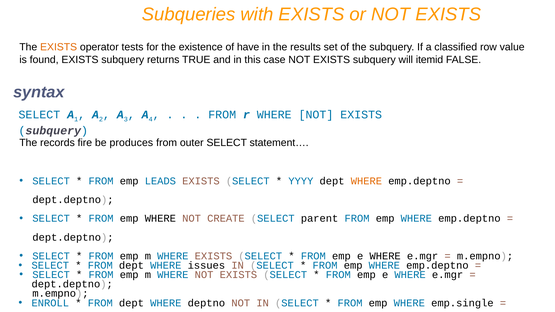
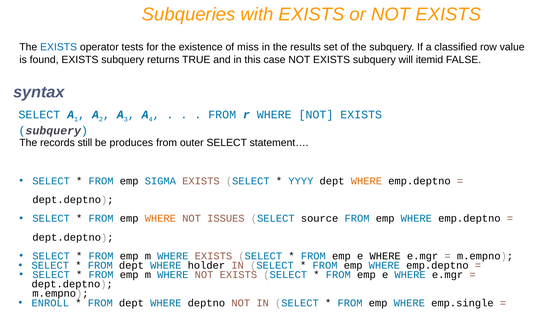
EXISTS at (59, 47) colour: orange -> blue
have: have -> miss
fire: fire -> still
LEADS: LEADS -> SIGMA
WHERE at (160, 219) colour: black -> orange
CREATE: CREATE -> ISSUES
parent: parent -> source
issues: issues -> holder
